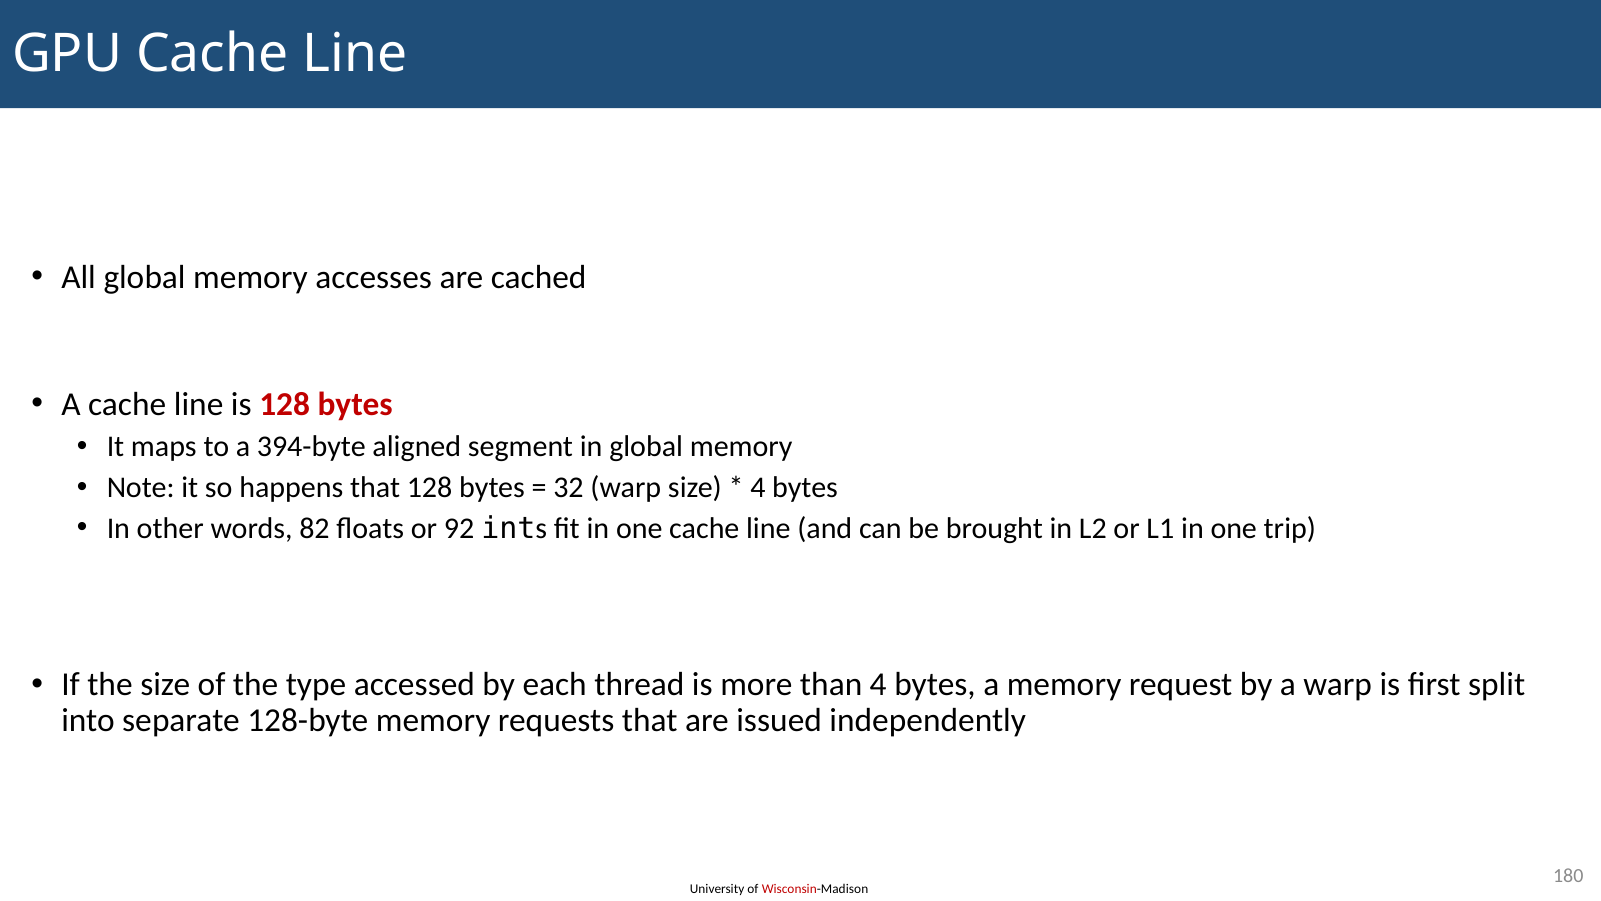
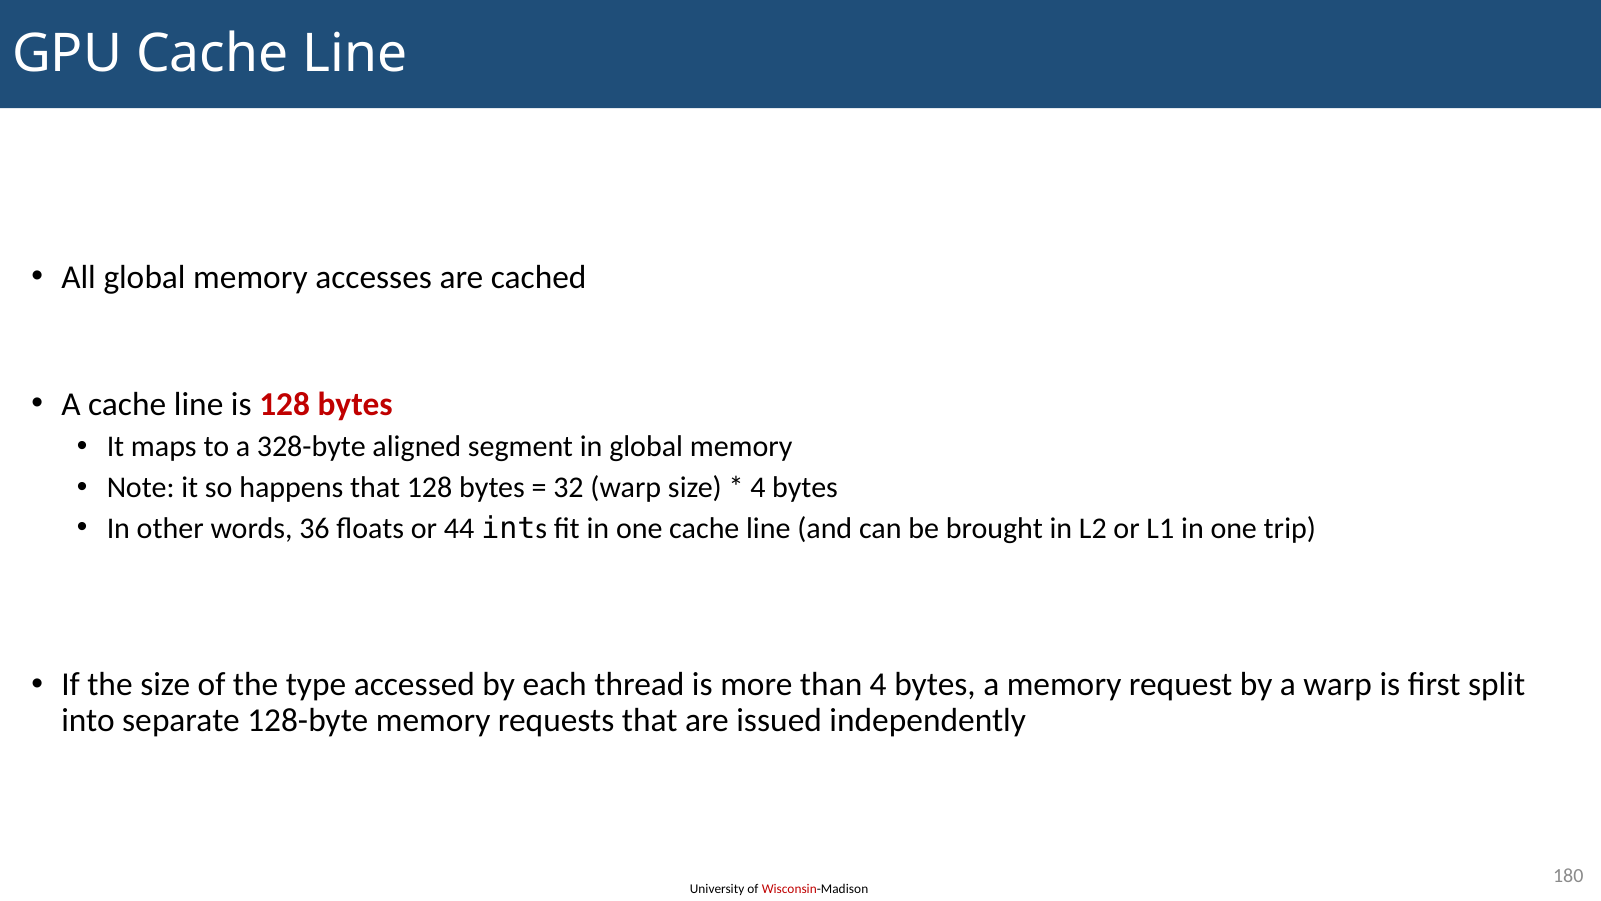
394-byte: 394-byte -> 328-byte
82: 82 -> 36
92: 92 -> 44
